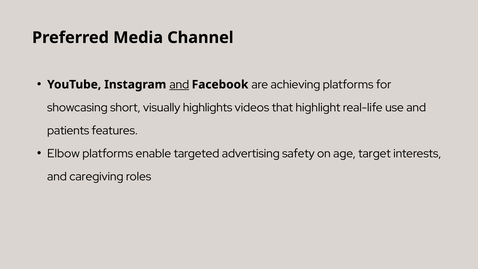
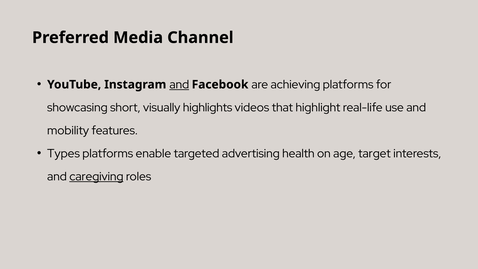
patients: patients -> mobility
Elbow: Elbow -> Types
safety: safety -> health
caregiving underline: none -> present
